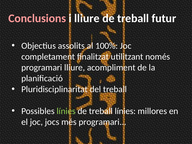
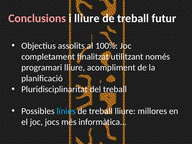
línies at (66, 111) colour: light green -> light blue
treball línies: línies -> lliure
més programari: programari -> informàtica
